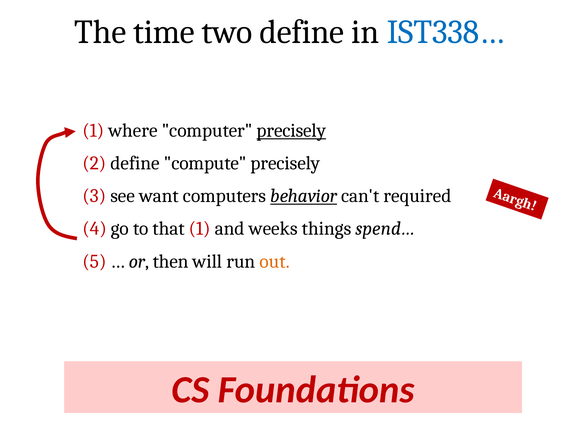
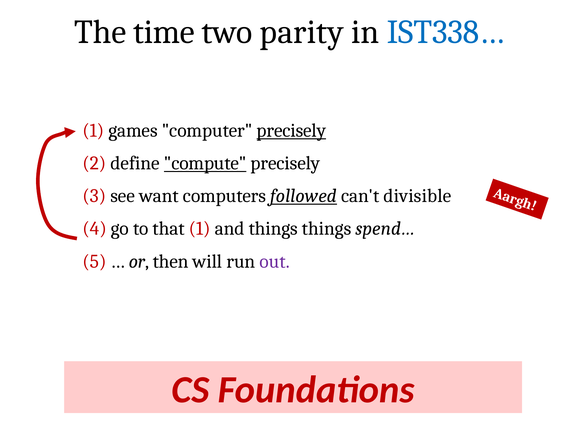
two define: define -> parity
where: where -> games
compute underline: none -> present
behavior: behavior -> followed
required: required -> divisible
and weeks: weeks -> things
out colour: orange -> purple
